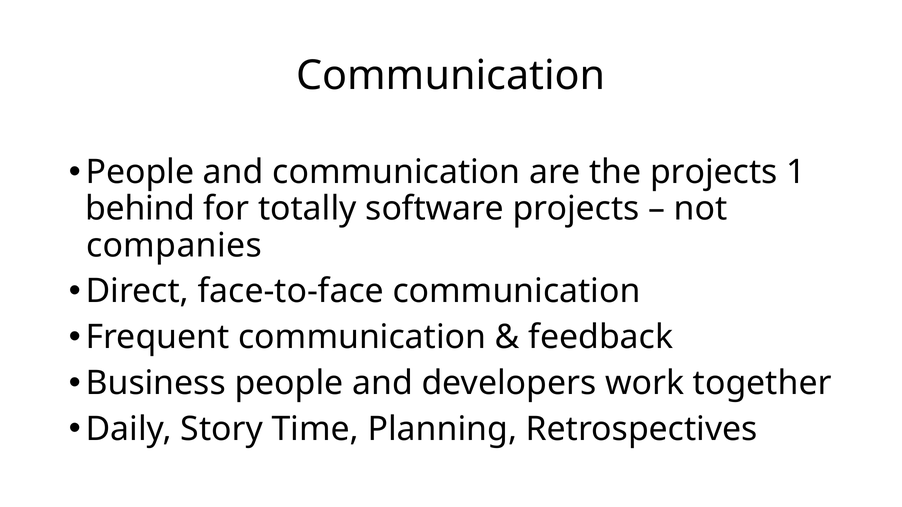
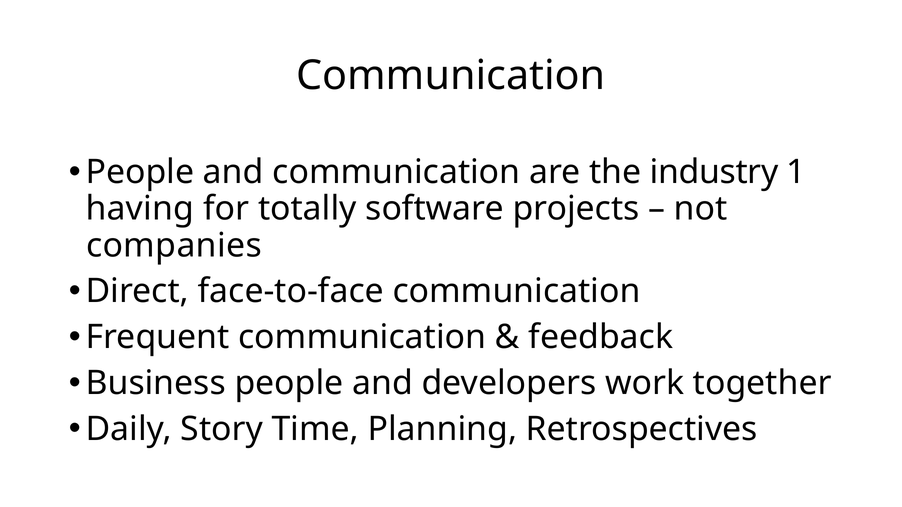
the projects: projects -> industry
behind: behind -> having
